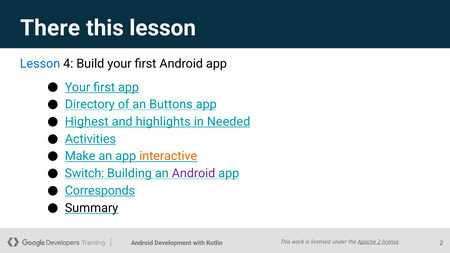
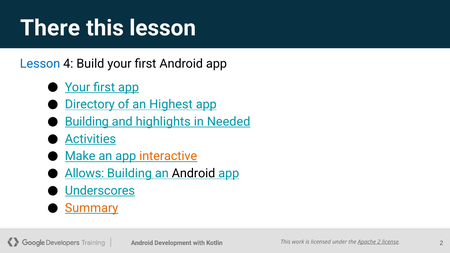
Buttons: Buttons -> Highest
Highest at (87, 122): Highest -> Building
Switch: Switch -> Allows
Android at (194, 174) colour: purple -> black
Corresponds: Corresponds -> Underscores
Summary colour: black -> orange
